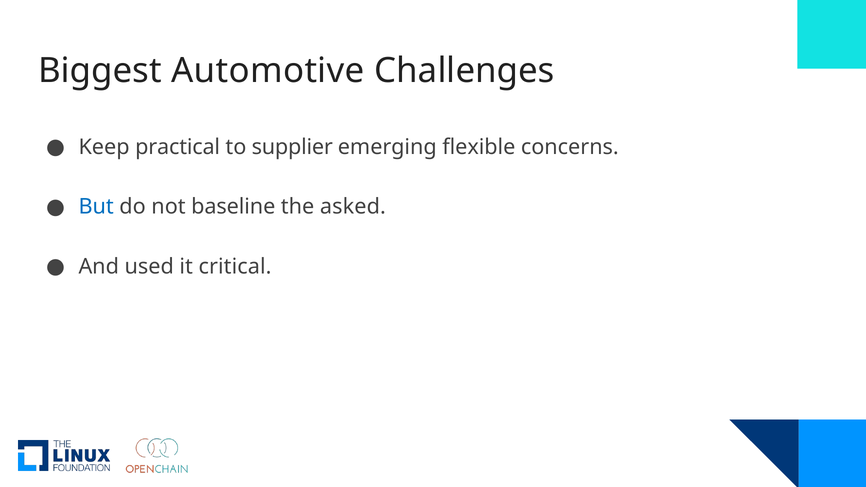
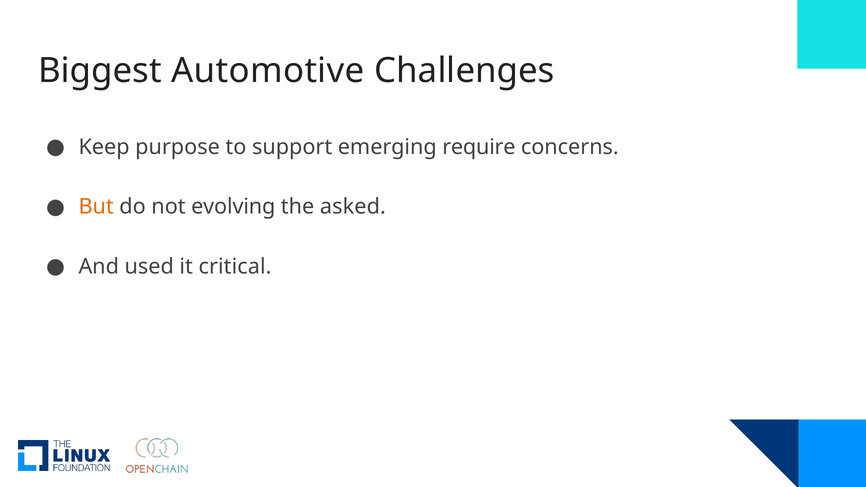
practical: practical -> purpose
supplier: supplier -> support
flexible: flexible -> require
But colour: blue -> orange
baseline: baseline -> evolving
